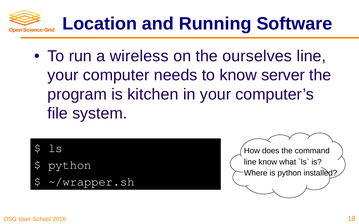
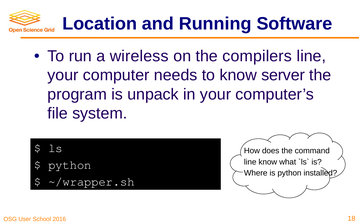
ourselves: ourselves -> compilers
kitchen: kitchen -> unpack
